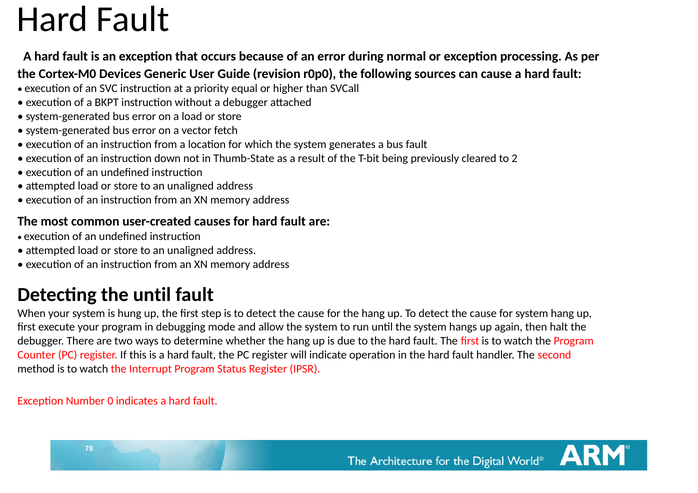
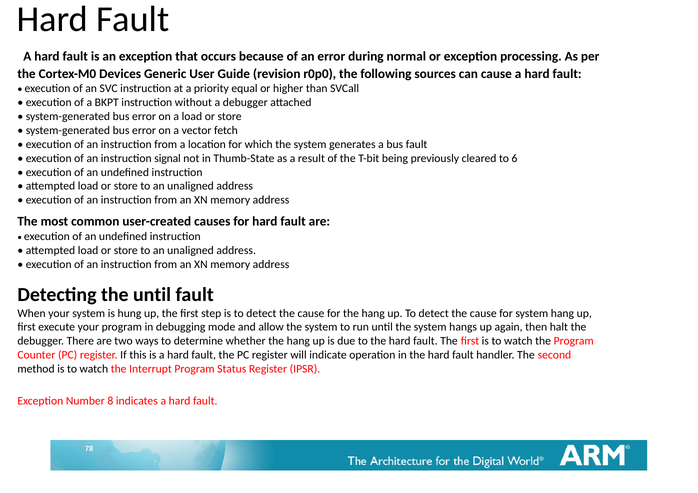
down: down -> signal
2: 2 -> 6
0: 0 -> 8
